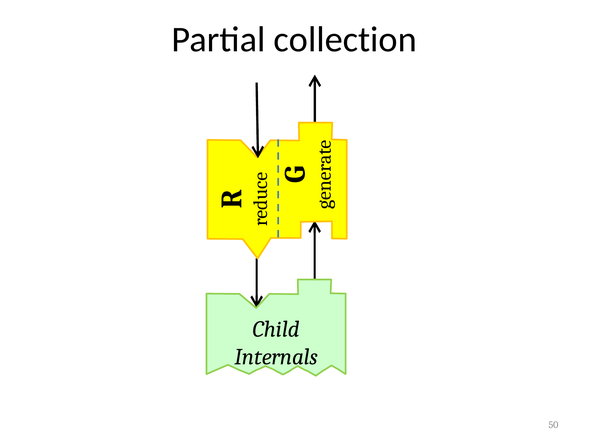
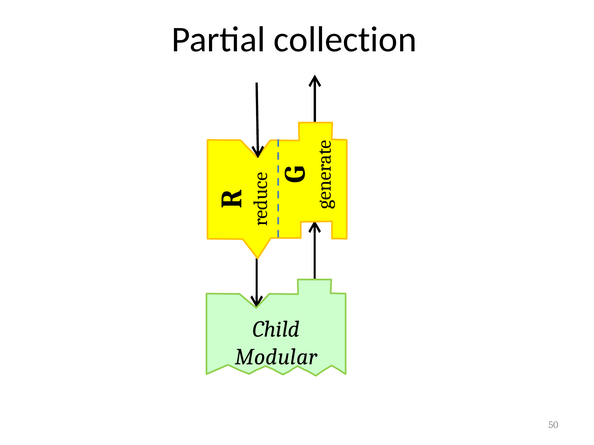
Internals: Internals -> Modular
